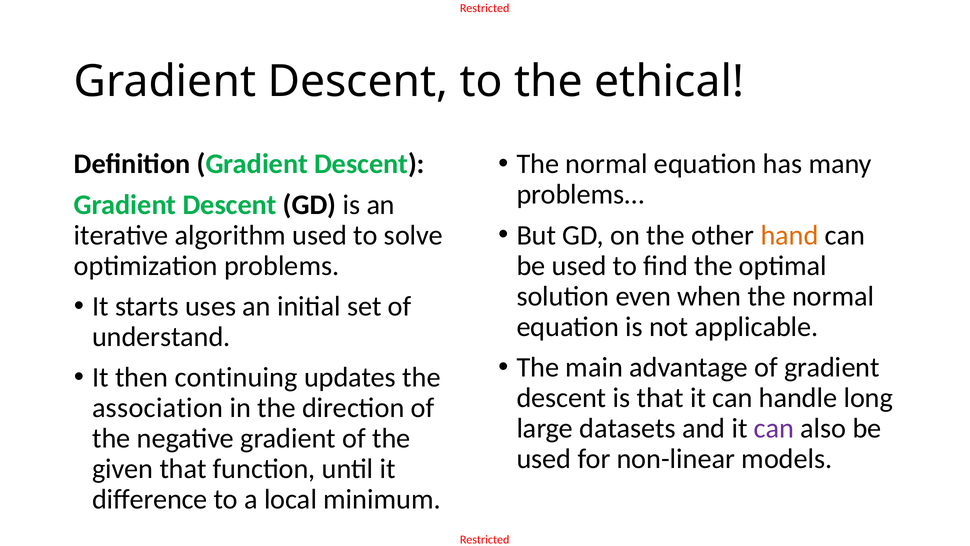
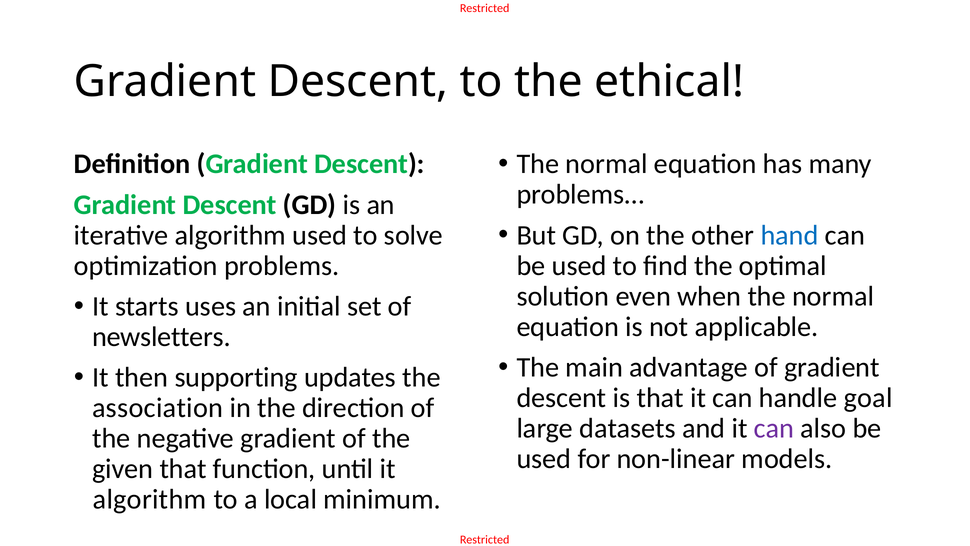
hand colour: orange -> blue
understand: understand -> newsletters
continuing: continuing -> supporting
long: long -> goal
difference at (150, 499): difference -> algorithm
